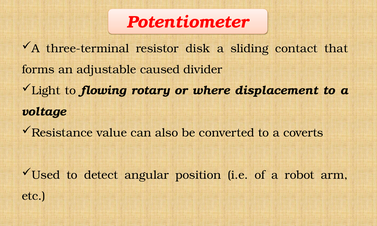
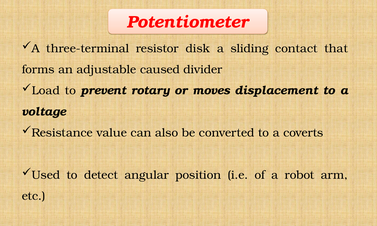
Light: Light -> Load
flowing: flowing -> prevent
where: where -> moves
